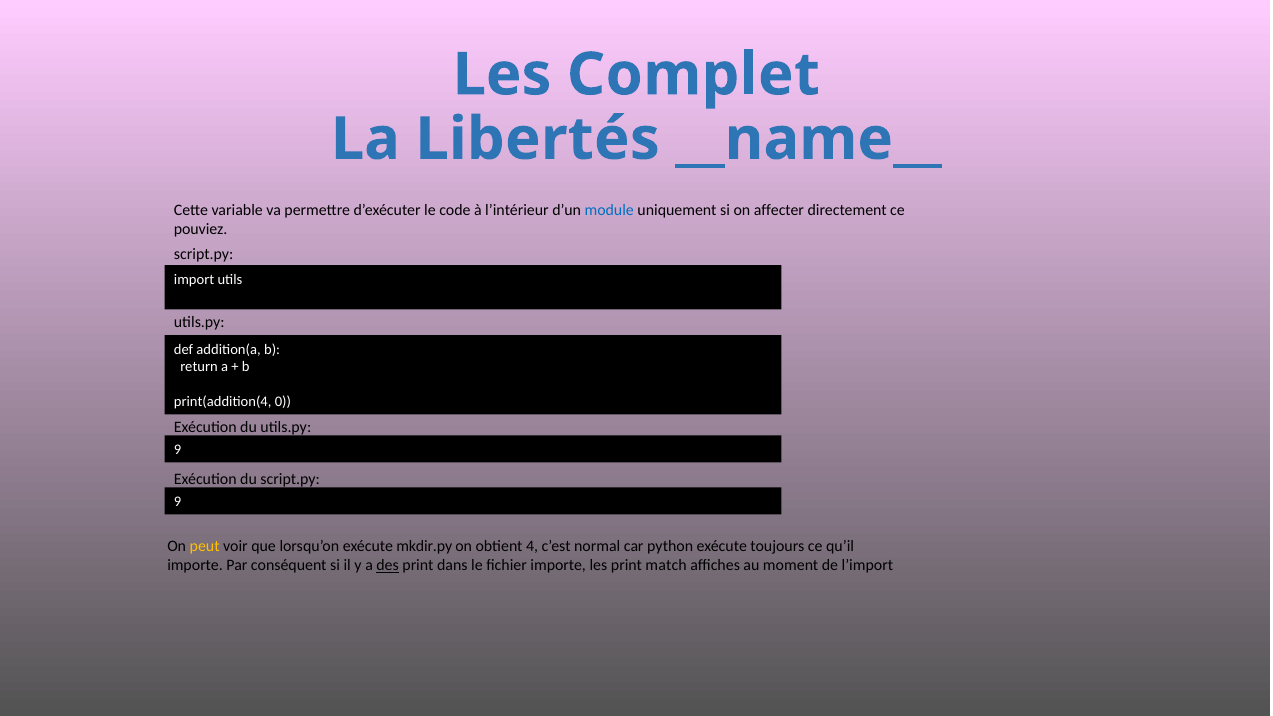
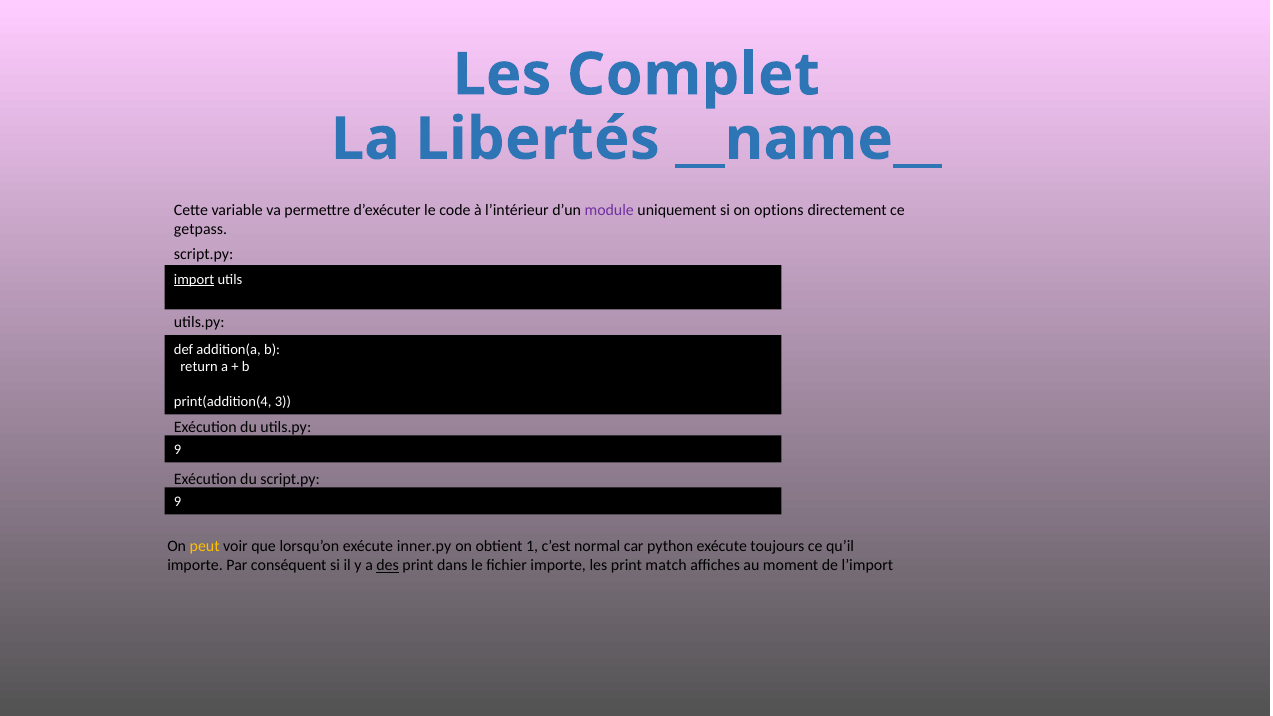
module colour: blue -> purple
affecter: affecter -> options
pouviez: pouviez -> getpass
import underline: none -> present
0: 0 -> 3
mkdir.py: mkdir.py -> inner.py
4: 4 -> 1
